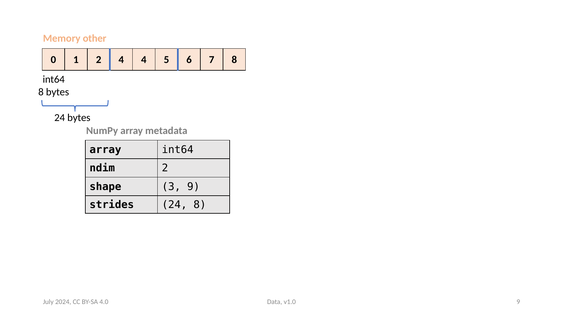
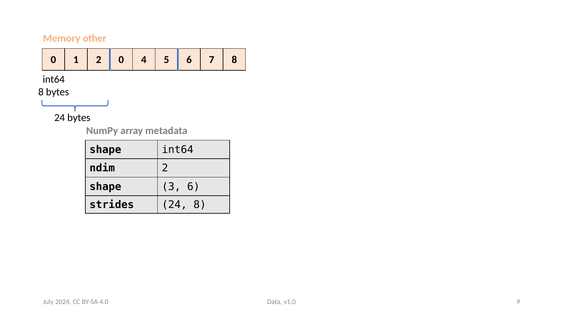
2 4: 4 -> 0
array at (105, 150): array -> shape
3 9: 9 -> 6
